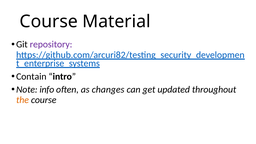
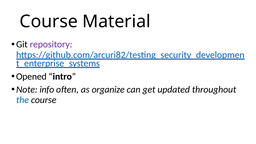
Contain: Contain -> Opened
changes: changes -> organize
the colour: orange -> blue
